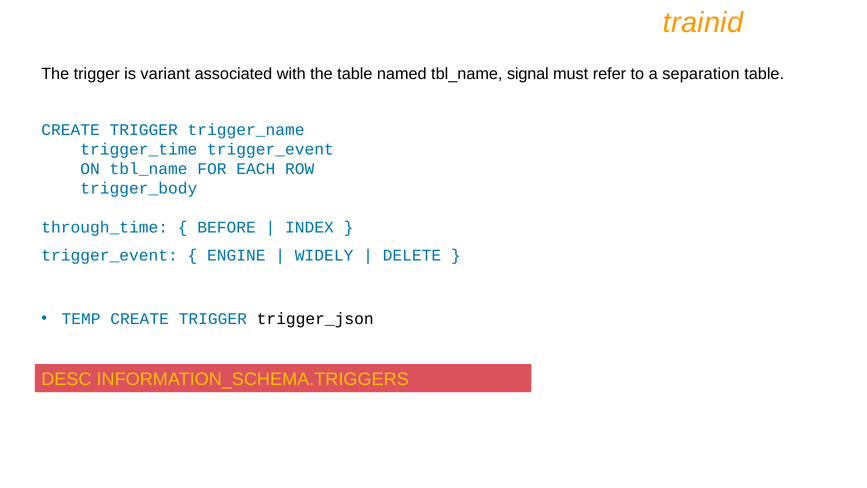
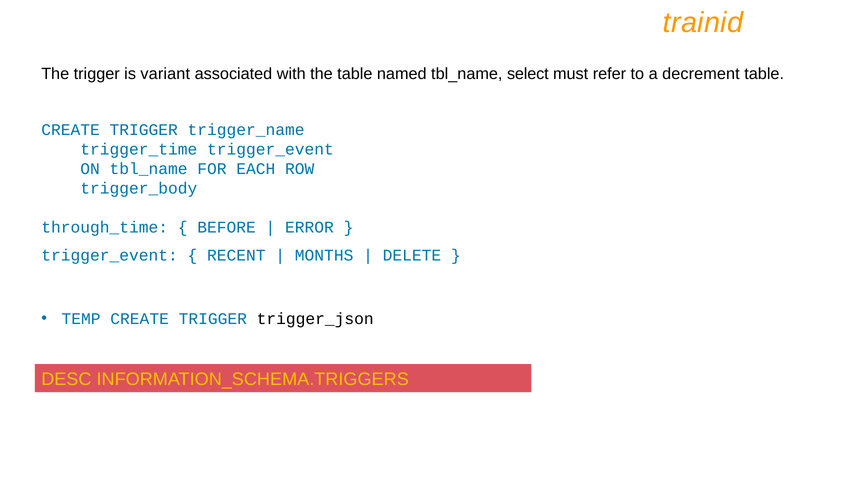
signal: signal -> select
separation: separation -> decrement
INDEX: INDEX -> ERROR
ENGINE: ENGINE -> RECENT
WIDELY: WIDELY -> MONTHS
